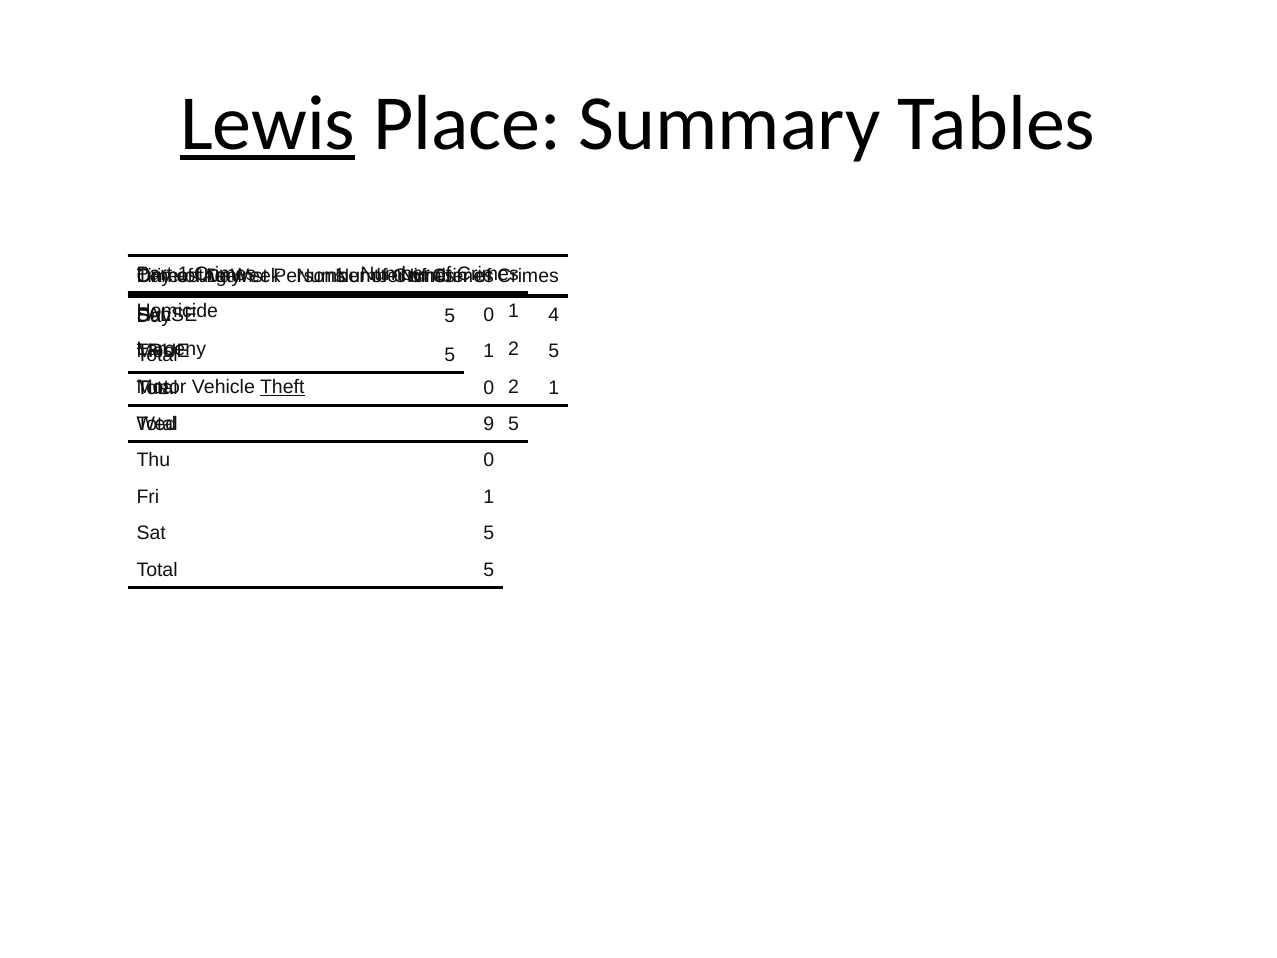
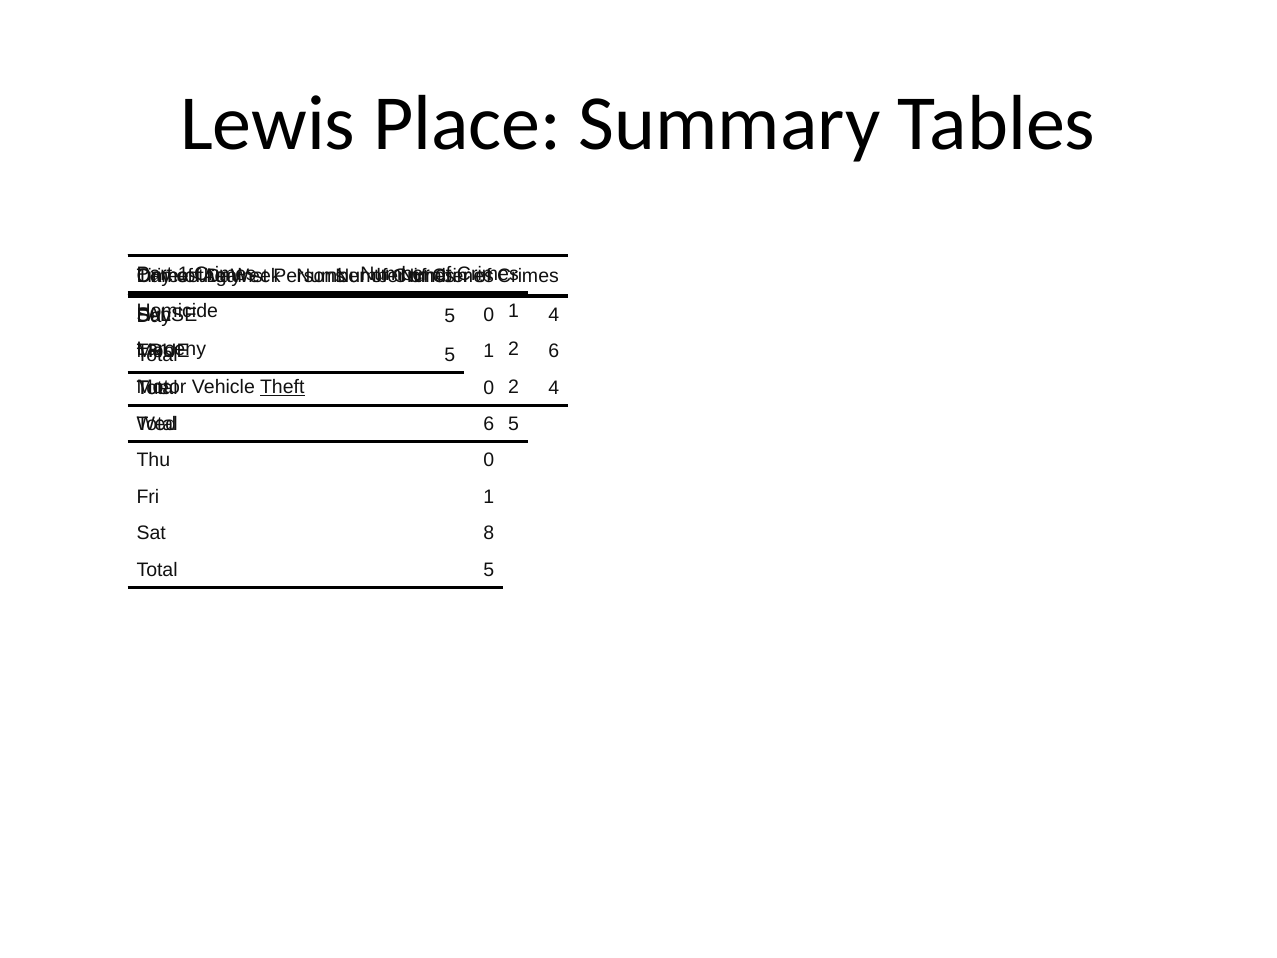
Lewis underline: present -> none
5 at (554, 351): 5 -> 6
1 at (554, 388): 1 -> 4
9 at (489, 424): 9 -> 6
Sat 5: 5 -> 8
